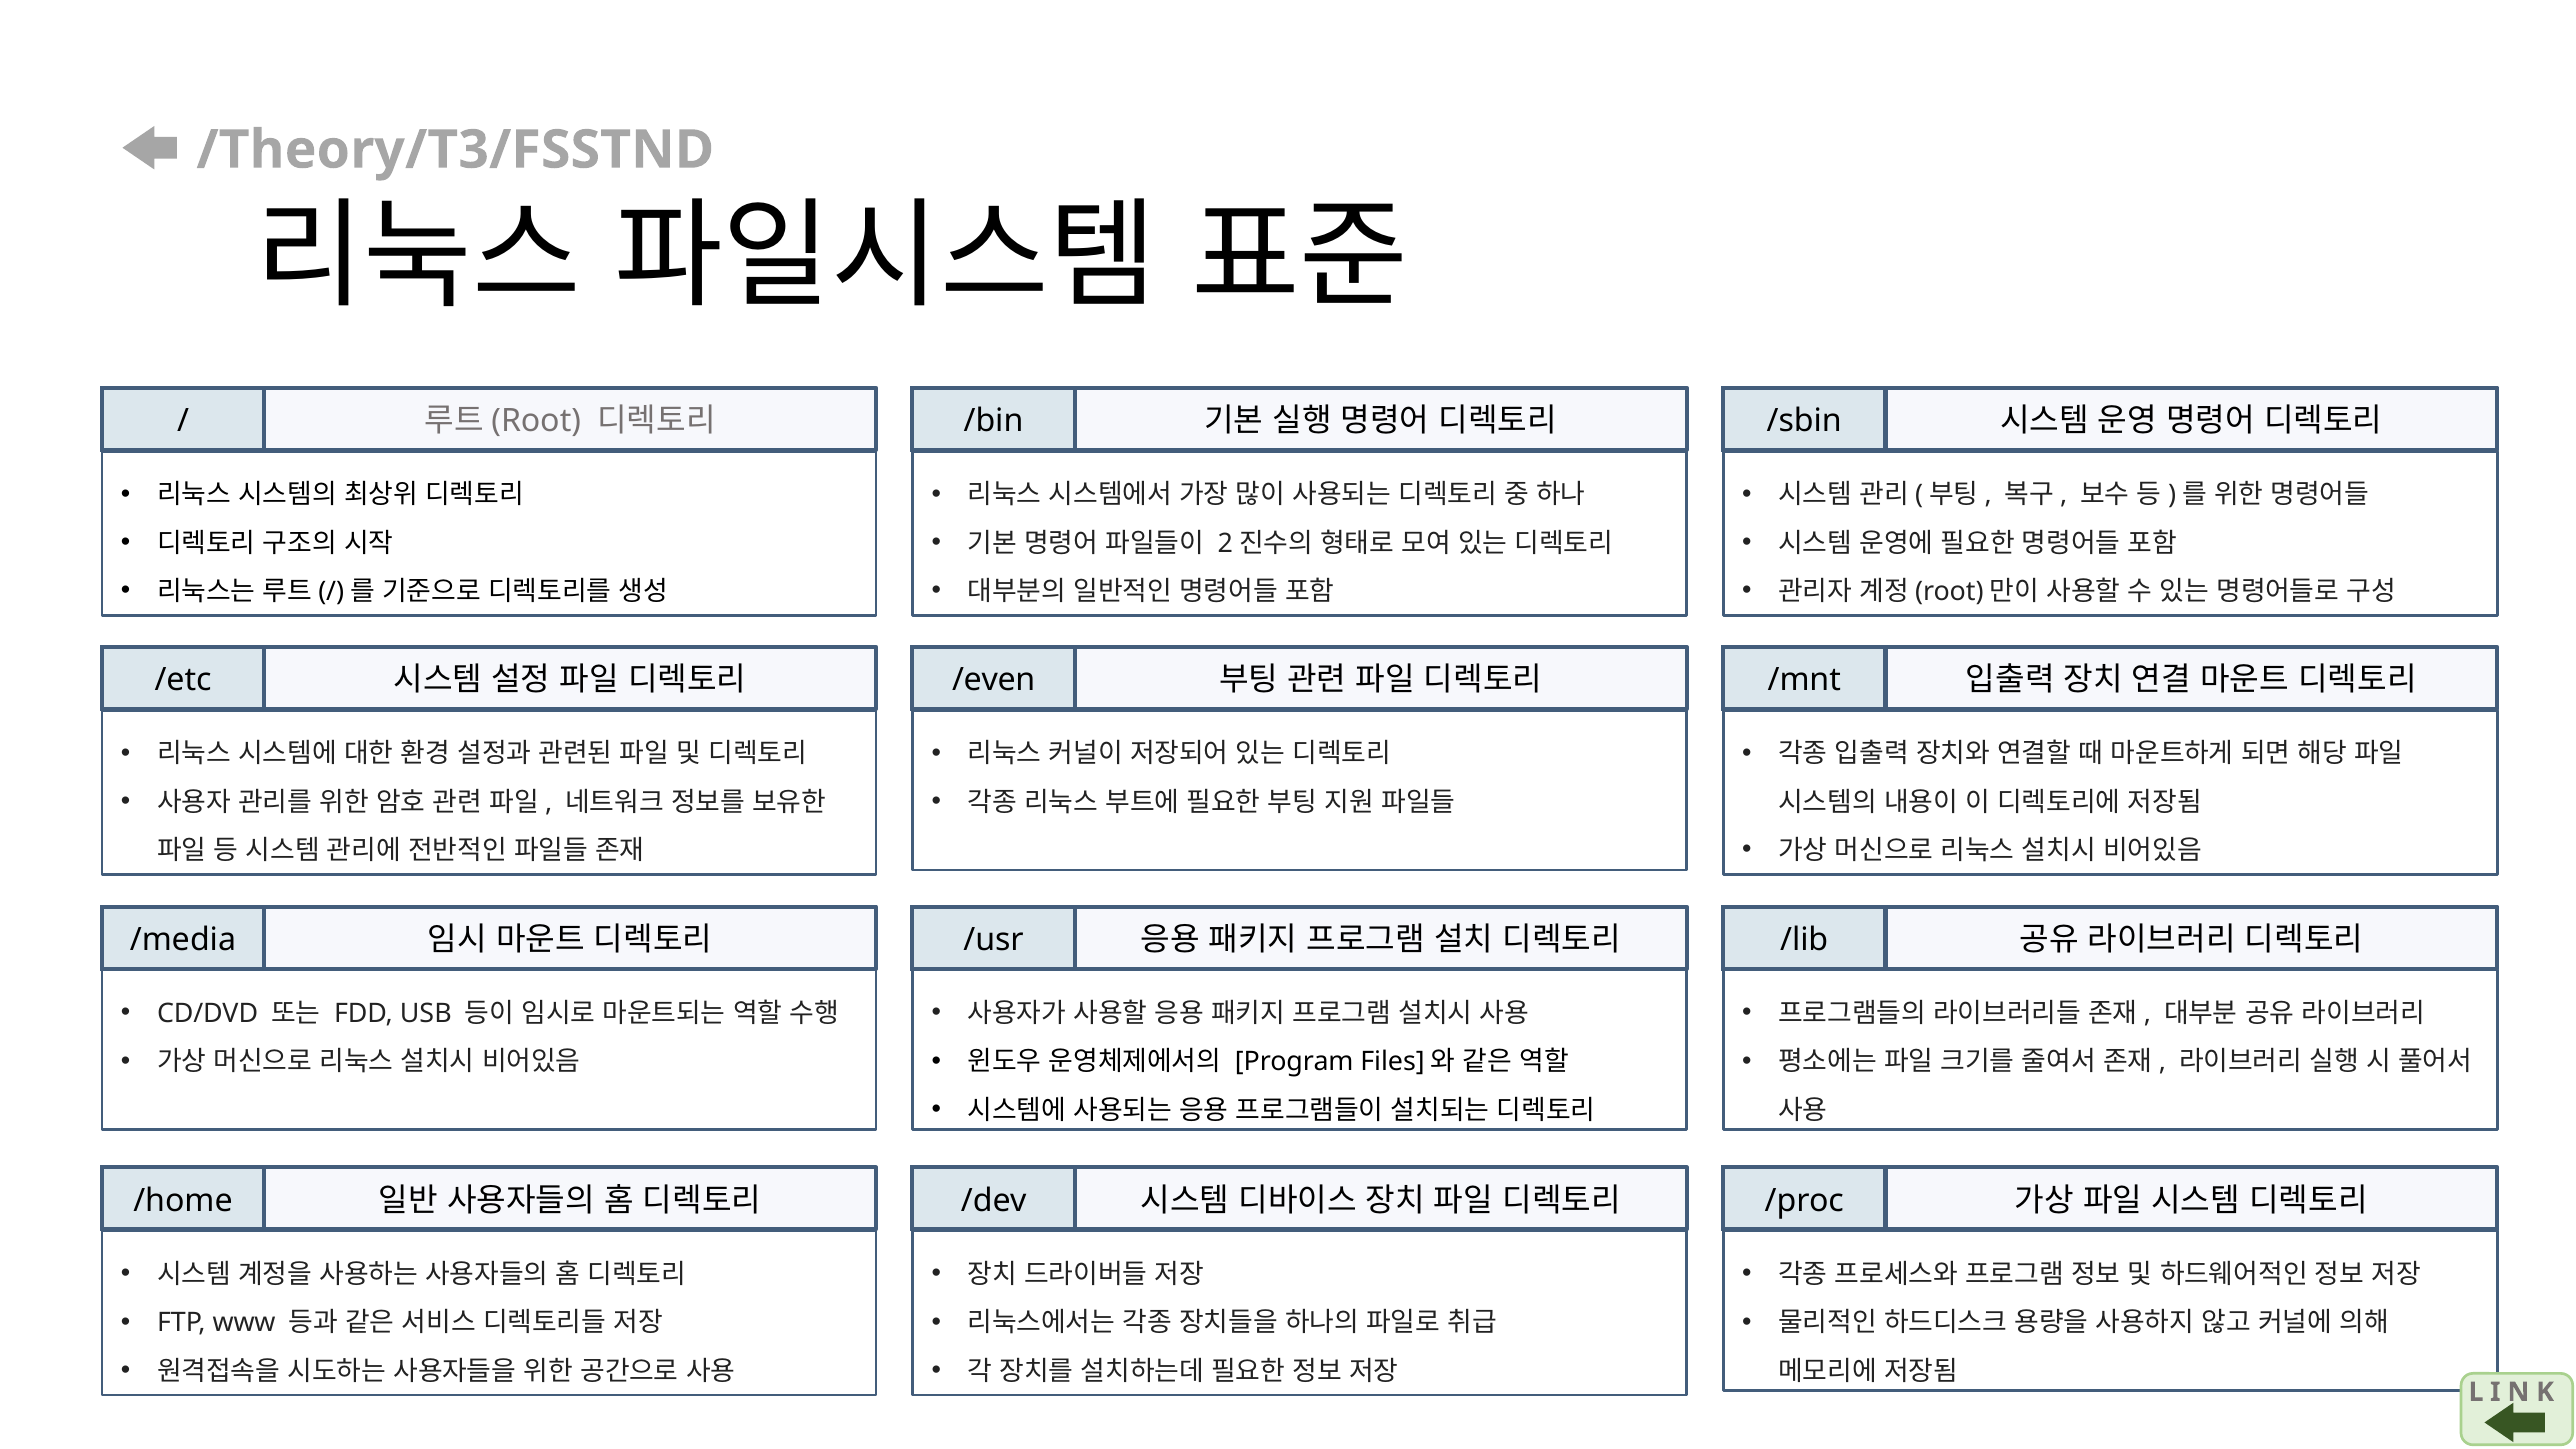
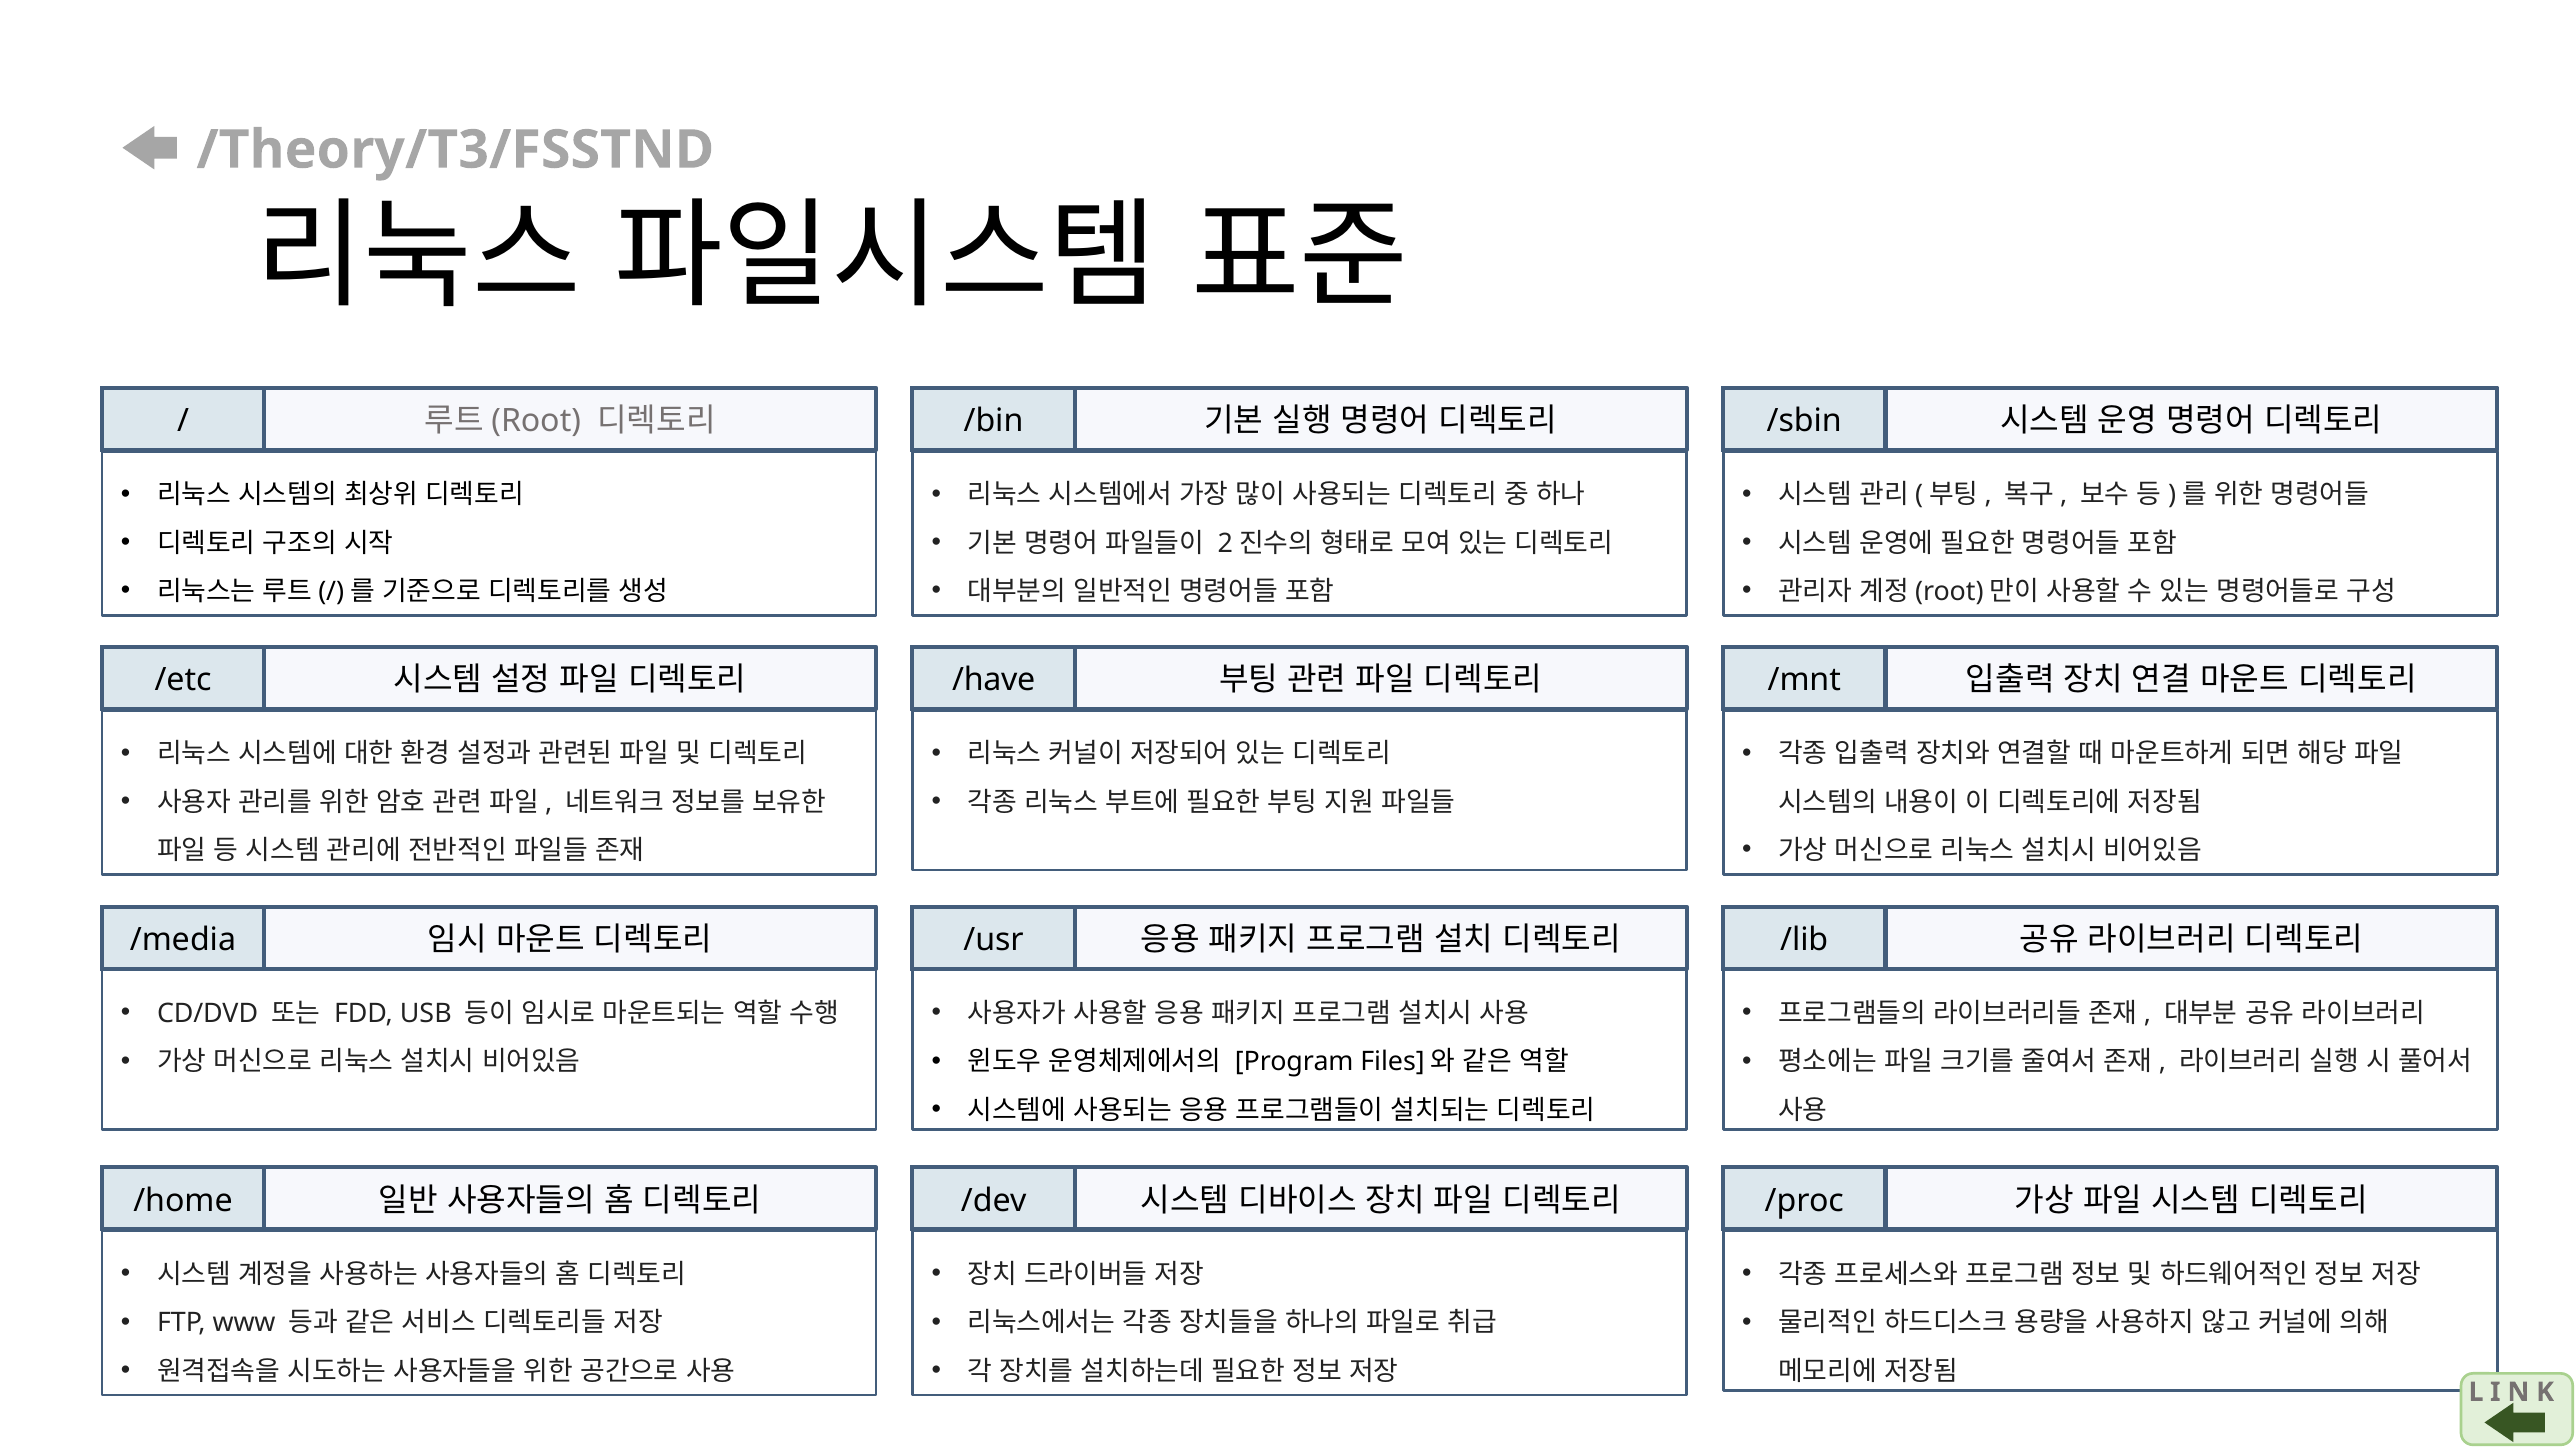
/even: /even -> /have
